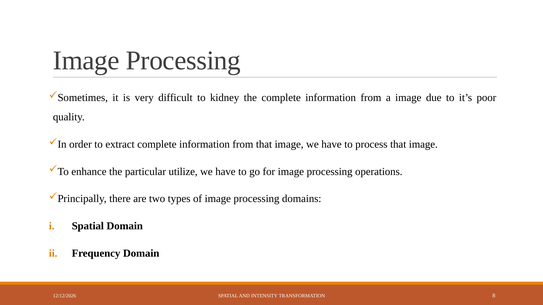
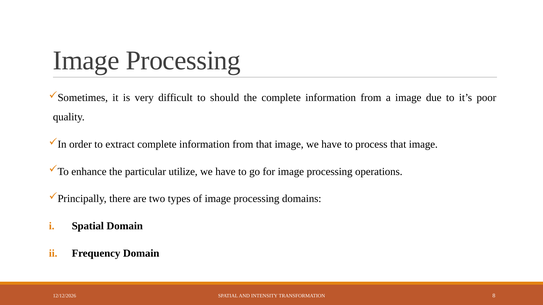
kidney: kidney -> should
